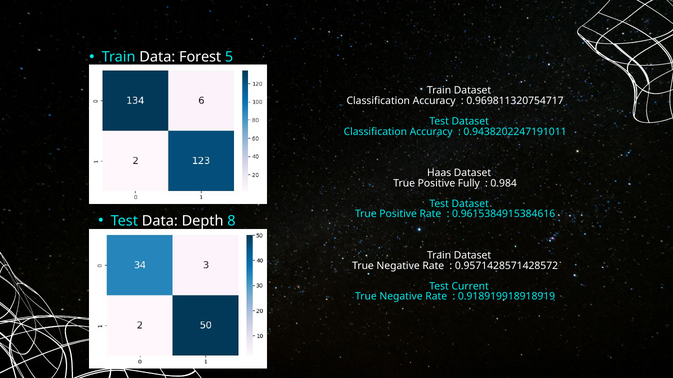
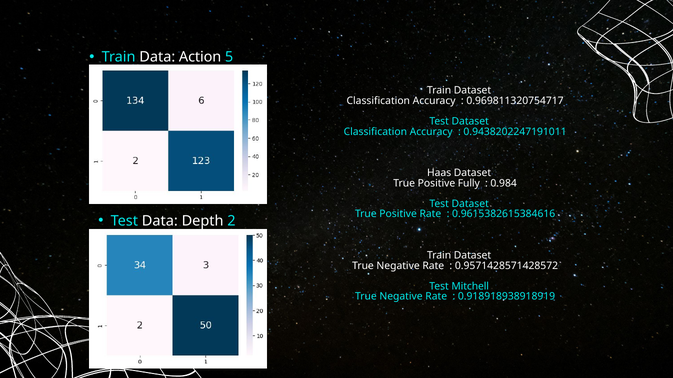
Data Forest: Forest -> Action
0.9615384915384616: 0.9615384915384616 -> 0.9615382615384616
8: 8 -> 2
Current: Current -> Mitchell
0.918919918918919: 0.918919918918919 -> 0.918918938918919
